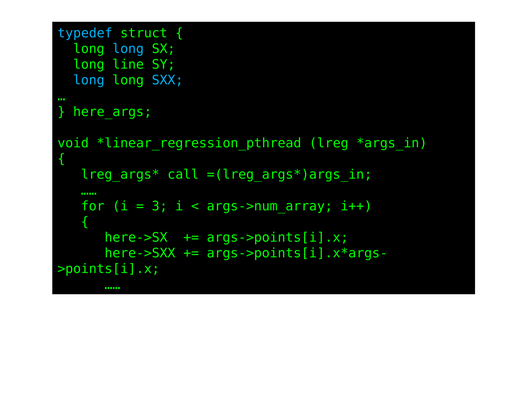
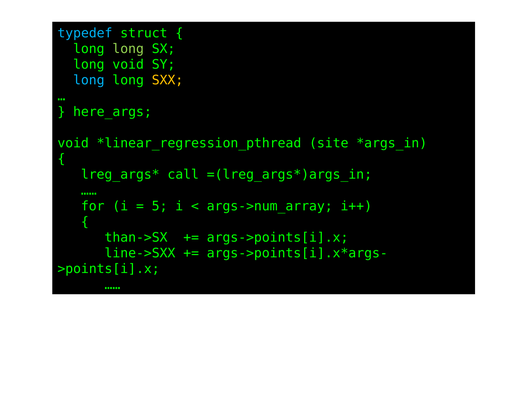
long at (128, 49) colour: light blue -> light green
long line: line -> void
SXX colour: light blue -> yellow
lreg: lreg -> site
3: 3 -> 5
here->SX: here->SX -> than->SX
here->SXX: here->SXX -> line->SXX
